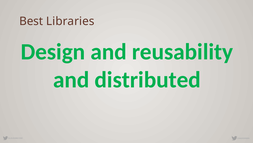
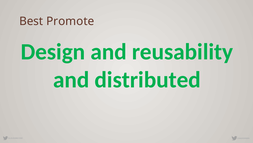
Libraries: Libraries -> Promote
